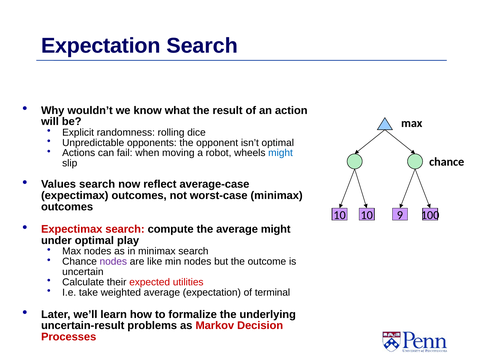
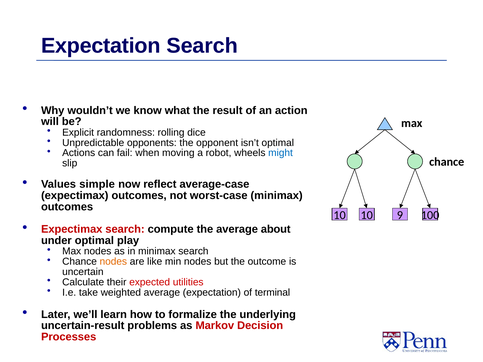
Values search: search -> simple
average might: might -> about
nodes at (113, 262) colour: purple -> orange
